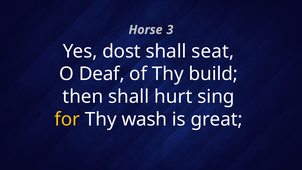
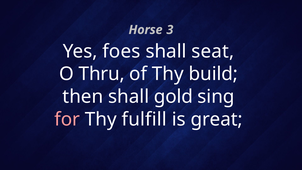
dost: dost -> foes
Deaf: Deaf -> Thru
hurt: hurt -> gold
for colour: yellow -> pink
wash: wash -> fulfill
